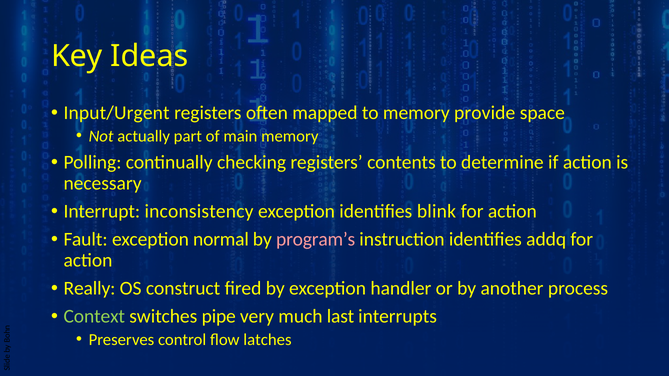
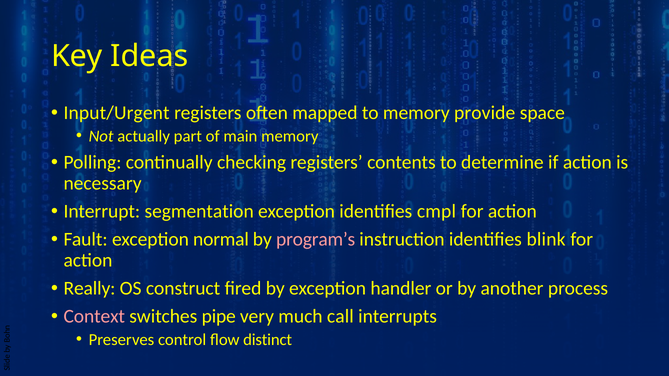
inconsistency: inconsistency -> segmentation
blink: blink -> cmpl
addq: addq -> blink
Context colour: light green -> pink
last: last -> call
latches: latches -> distinct
